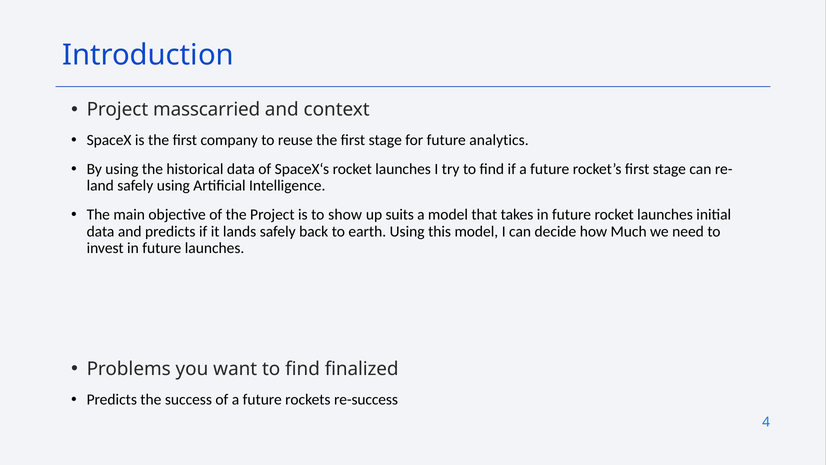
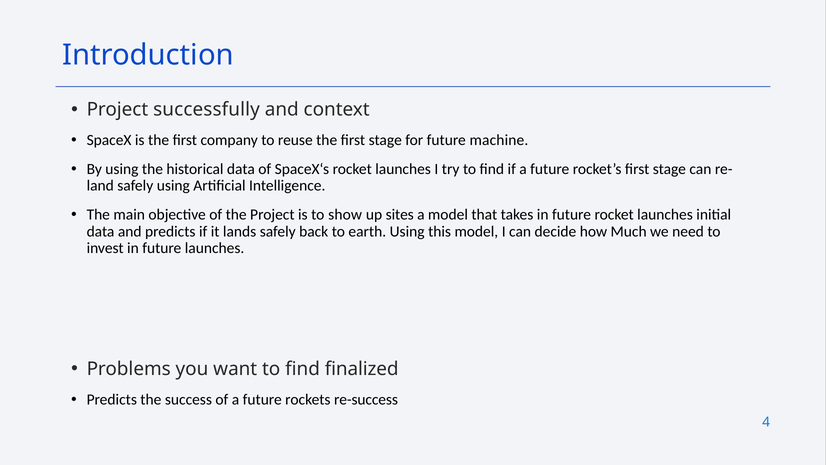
masscarried: masscarried -> successfully
analytics: analytics -> machine
suits: suits -> sites
